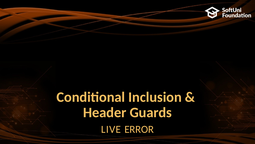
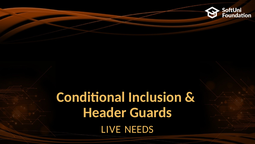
ERROR: ERROR -> NEEDS
